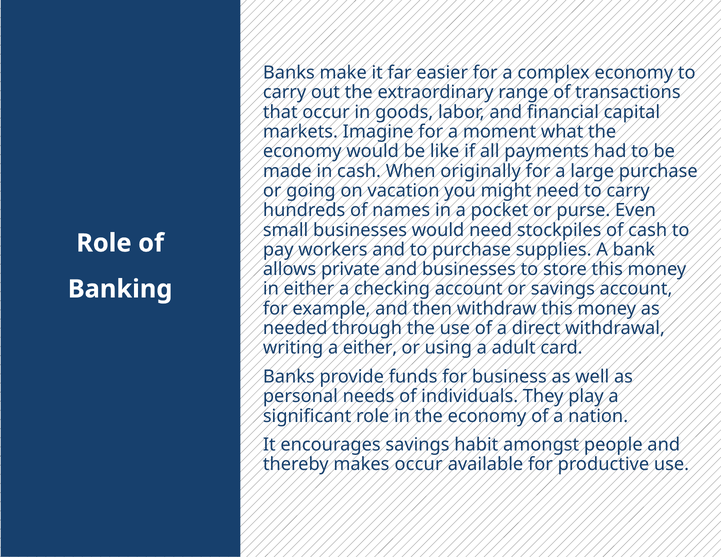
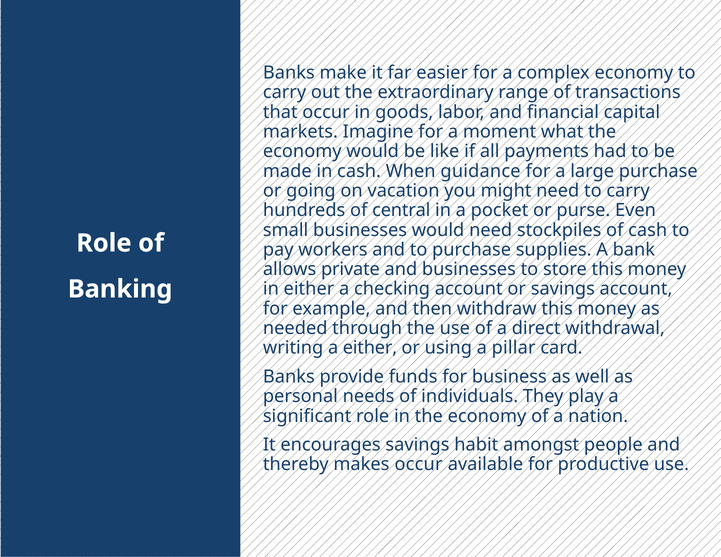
originally: originally -> guidance
names: names -> central
adult: adult -> pillar
